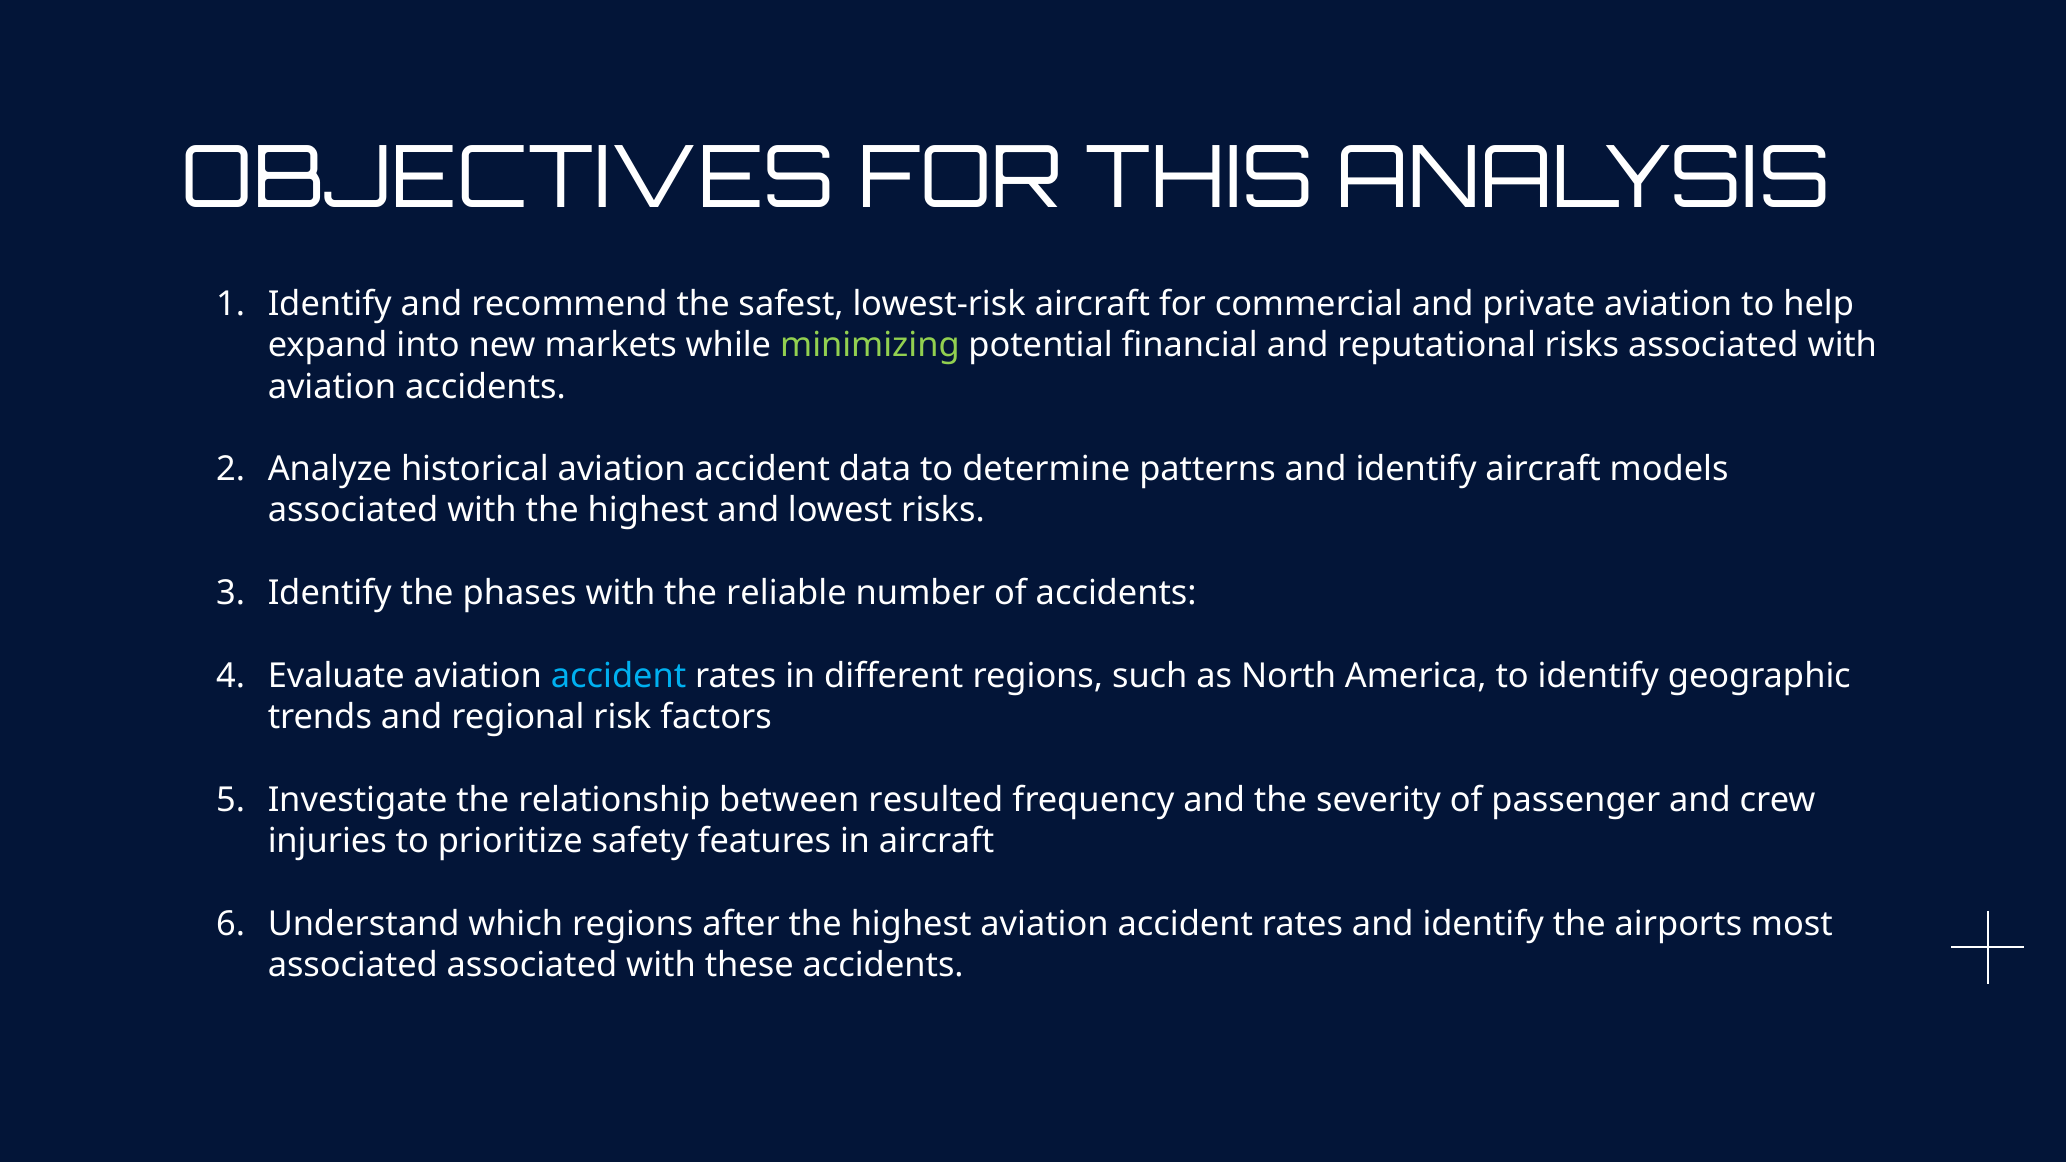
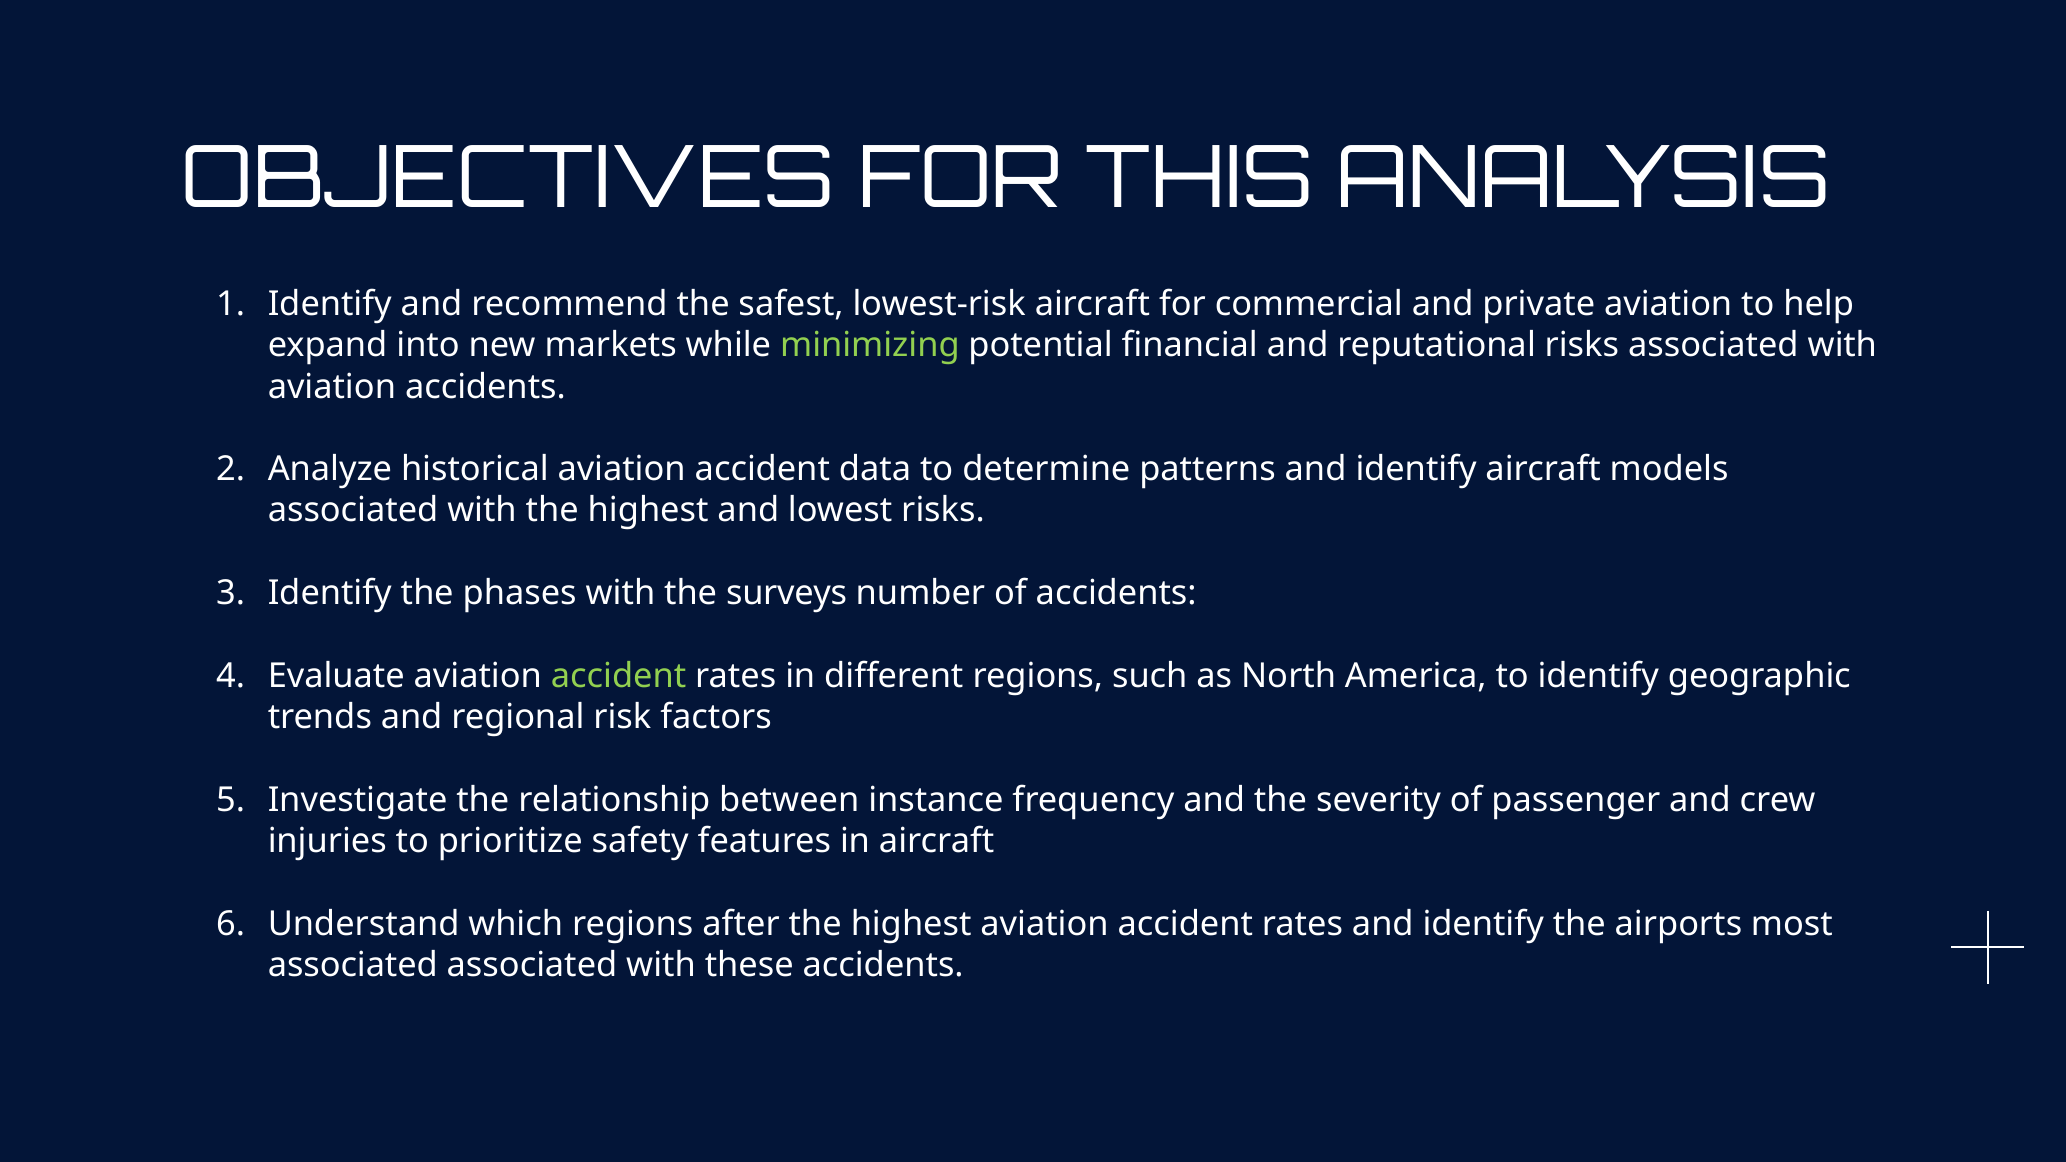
reliable: reliable -> surveys
accident at (619, 676) colour: light blue -> light green
resulted: resulted -> instance
